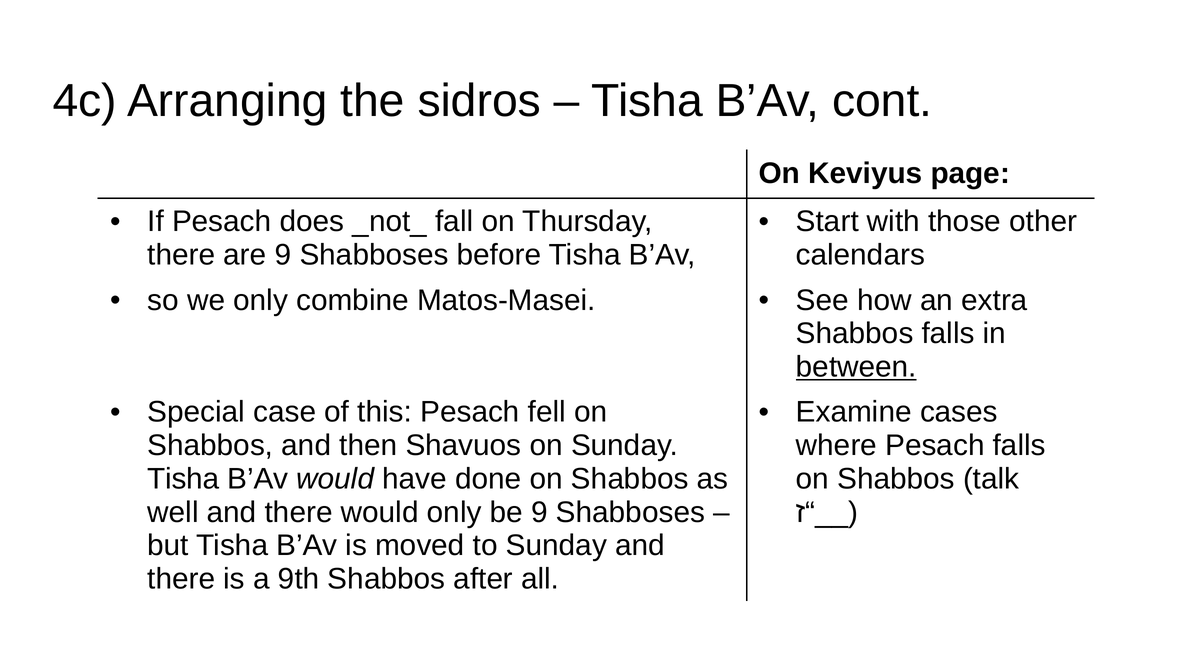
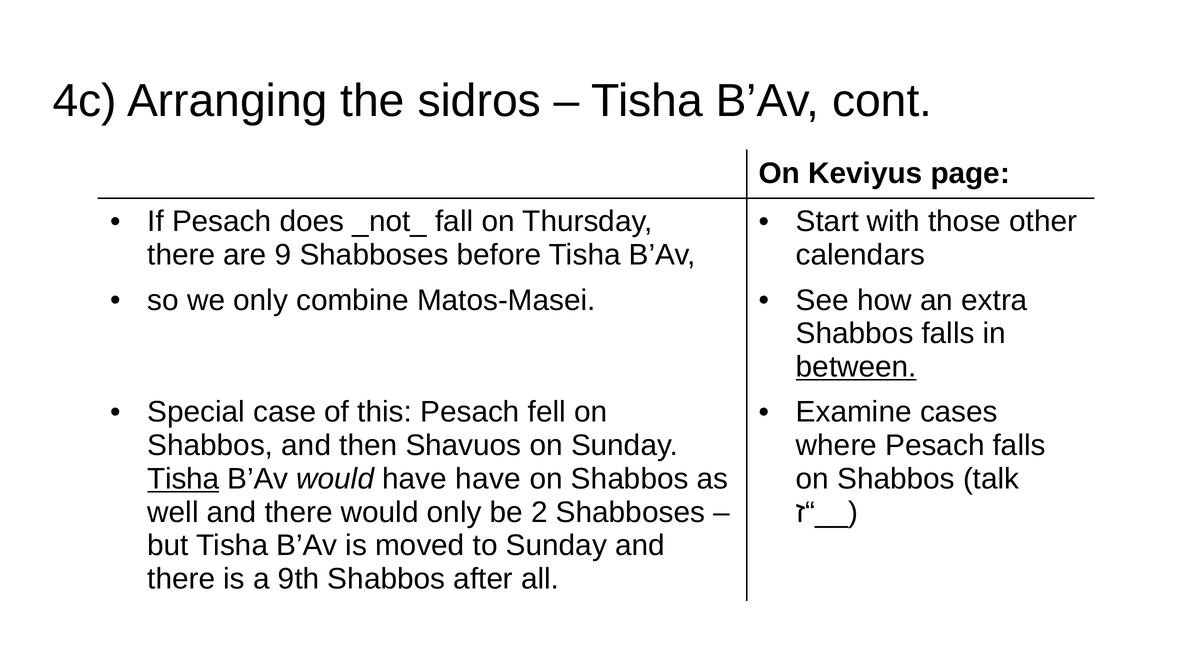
Tisha at (183, 479) underline: none -> present
have done: done -> have
be 9: 9 -> 2
